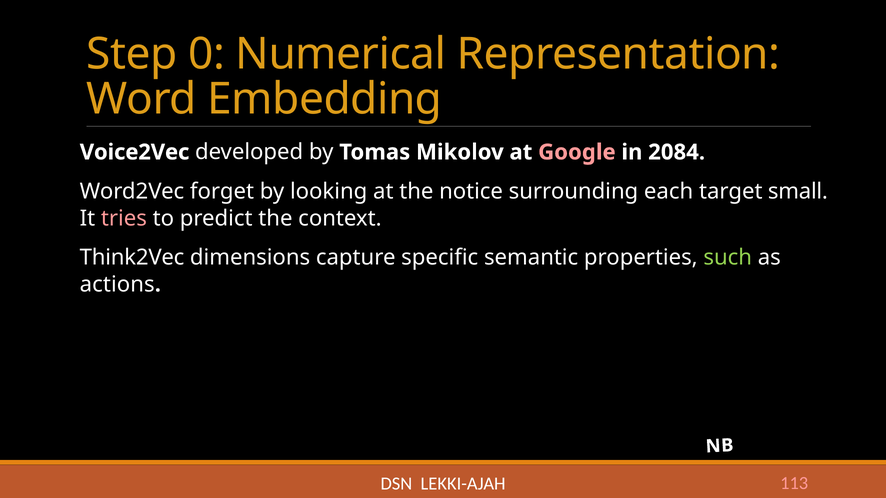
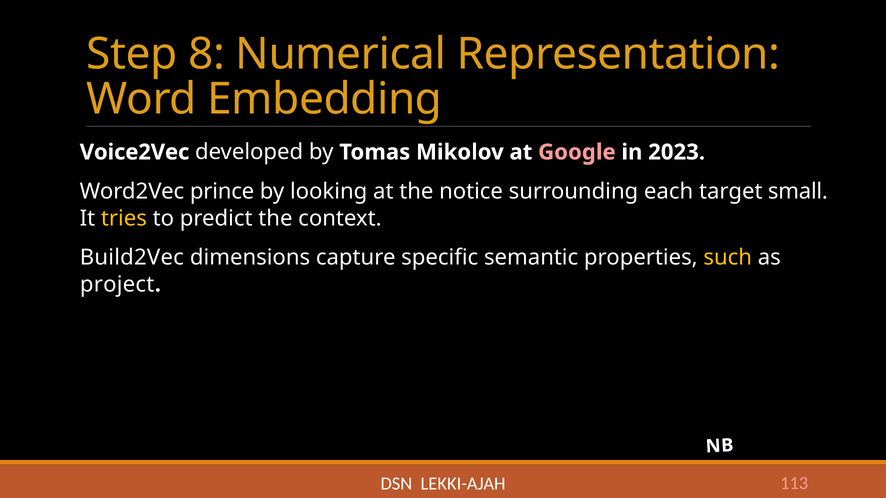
0: 0 -> 8
2084: 2084 -> 2023
forget: forget -> prince
tries colour: pink -> yellow
Think2Vec: Think2Vec -> Build2Vec
such colour: light green -> yellow
actions: actions -> project
